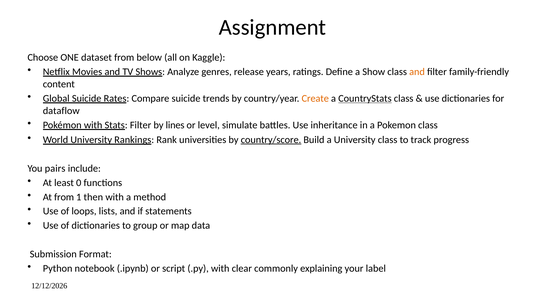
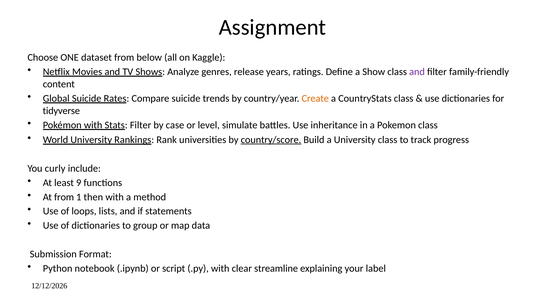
and at (417, 72) colour: orange -> purple
CountryStats underline: present -> none
dataflow: dataflow -> tidyverse
lines: lines -> case
pairs: pairs -> curly
0: 0 -> 9
commonly: commonly -> streamline
